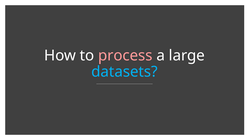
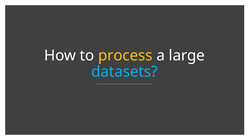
process colour: pink -> yellow
